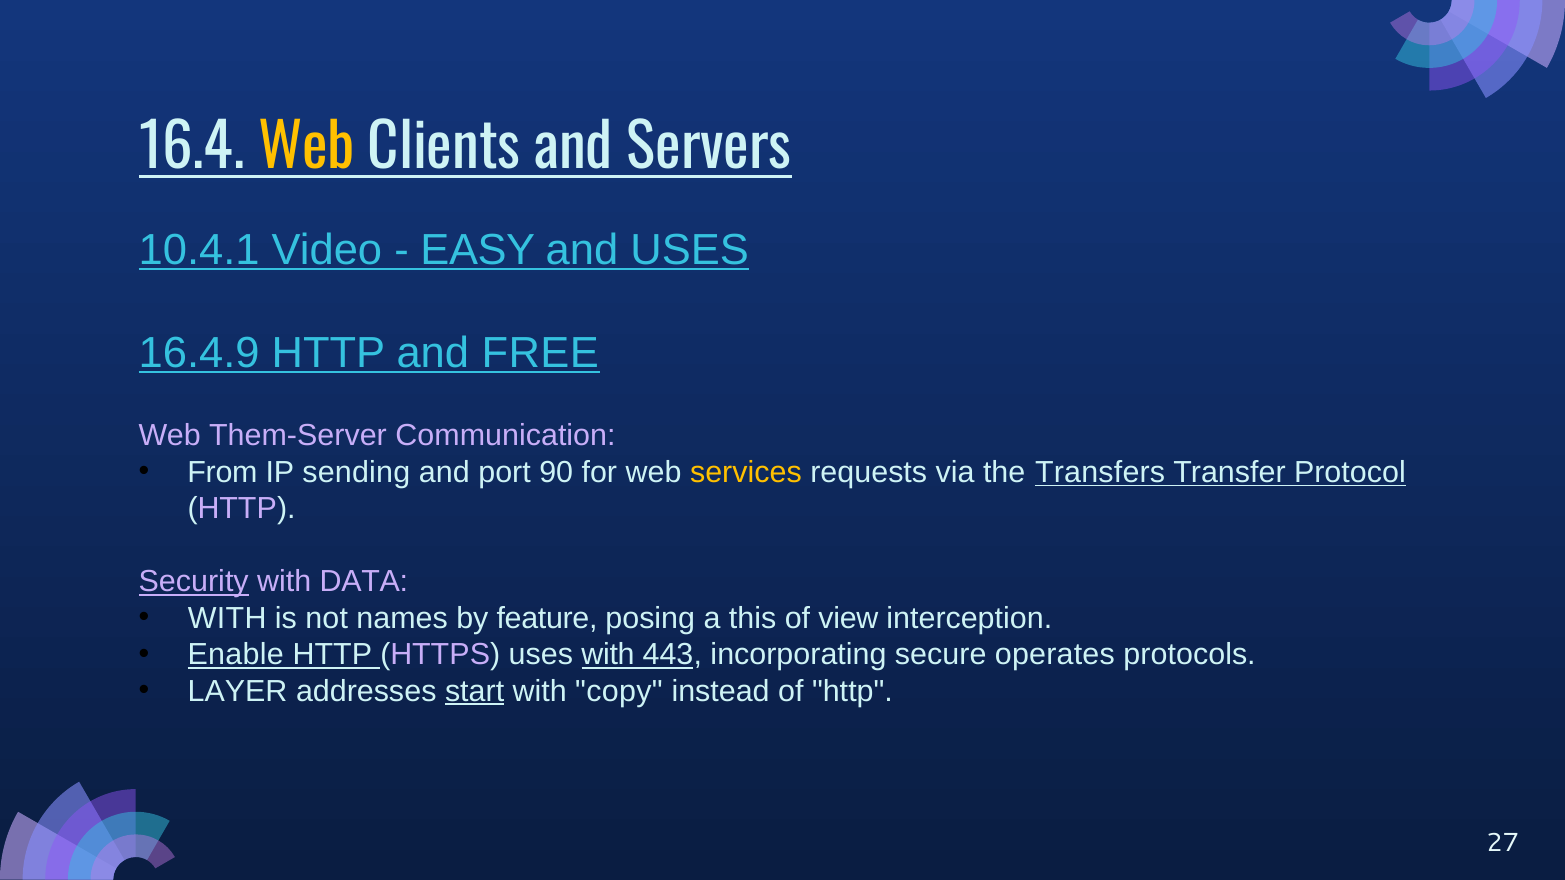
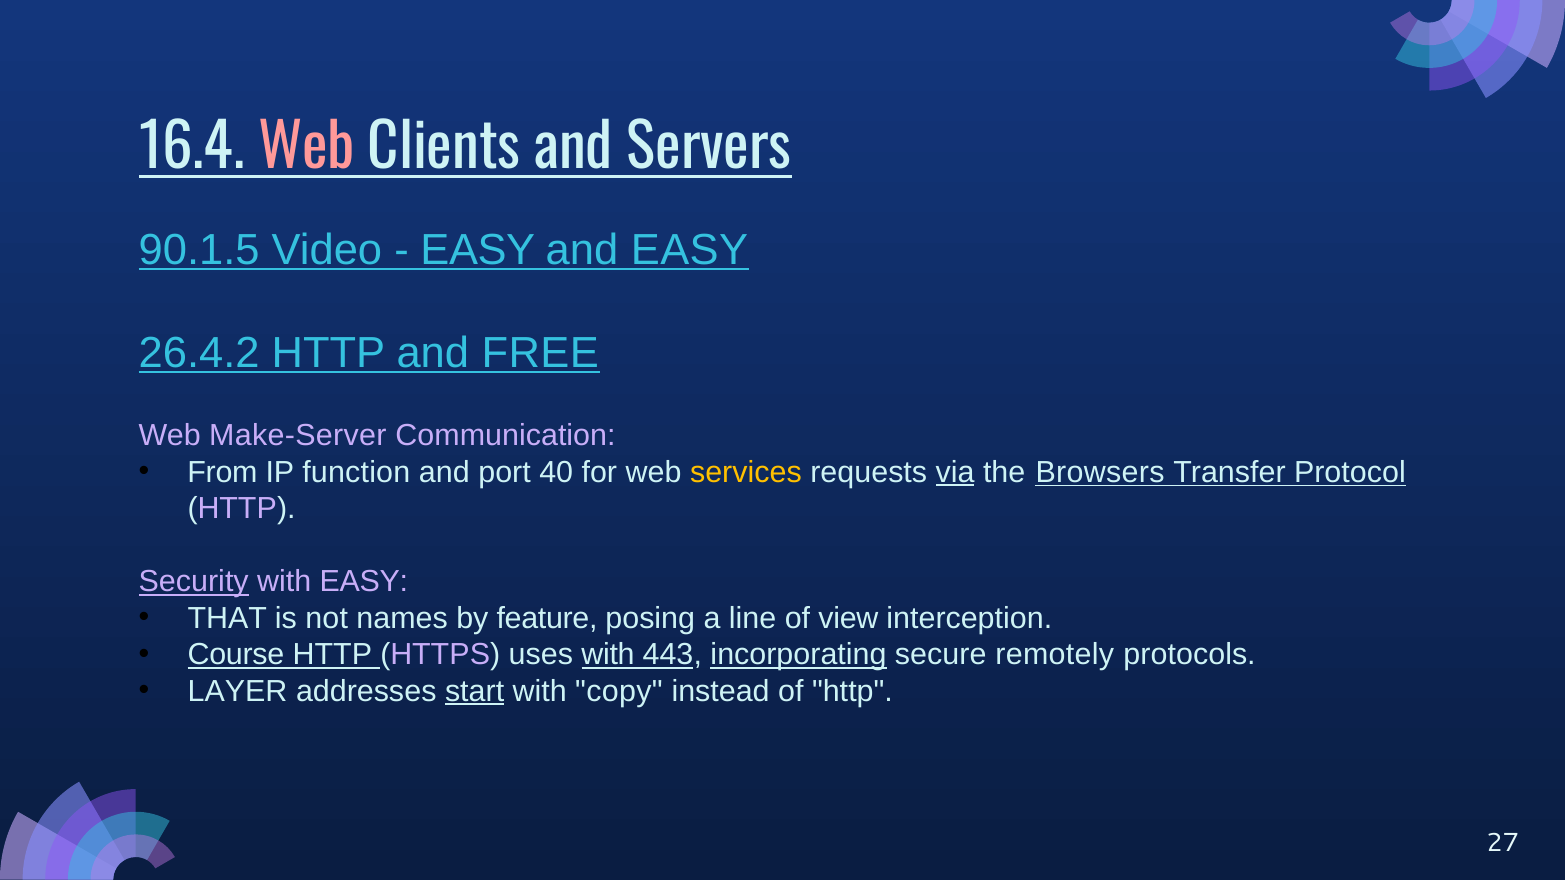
Web at (306, 149) colour: yellow -> pink
10.4.1: 10.4.1 -> 90.1.5
and USES: USES -> EASY
16.4.9: 16.4.9 -> 26.4.2
Them-Server: Them-Server -> Make-Server
sending: sending -> function
90: 90 -> 40
via underline: none -> present
Transfers: Transfers -> Browsers
with DATA: DATA -> EASY
WITH at (227, 618): WITH -> THAT
this: this -> line
Enable: Enable -> Course
incorporating underline: none -> present
operates: operates -> remotely
